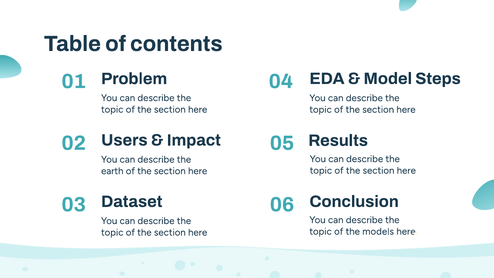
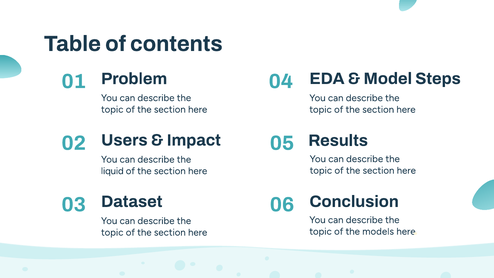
earth: earth -> liquid
